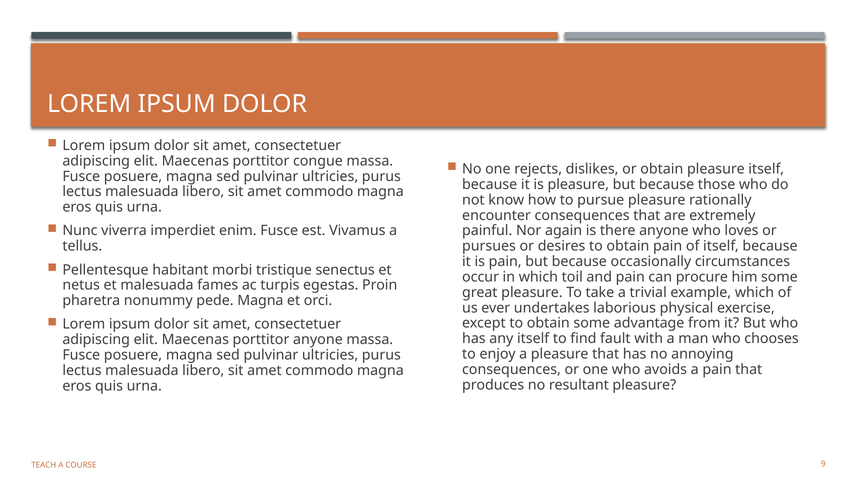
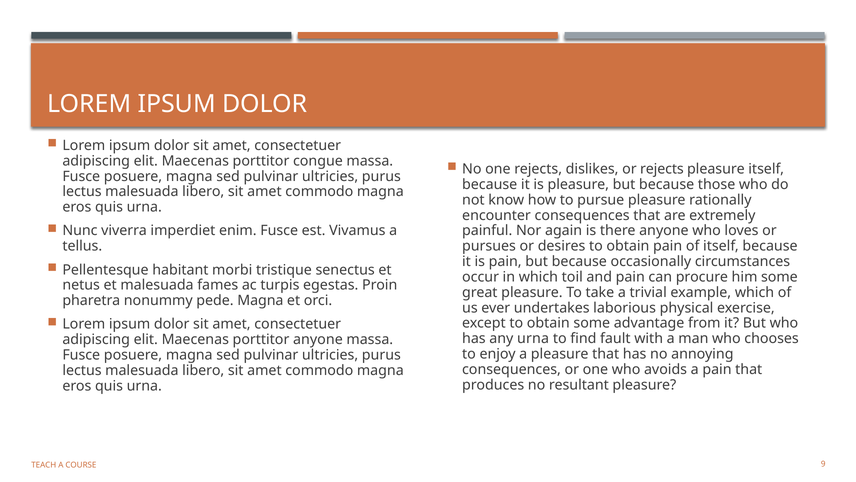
or obtain: obtain -> rejects
any itself: itself -> urna
